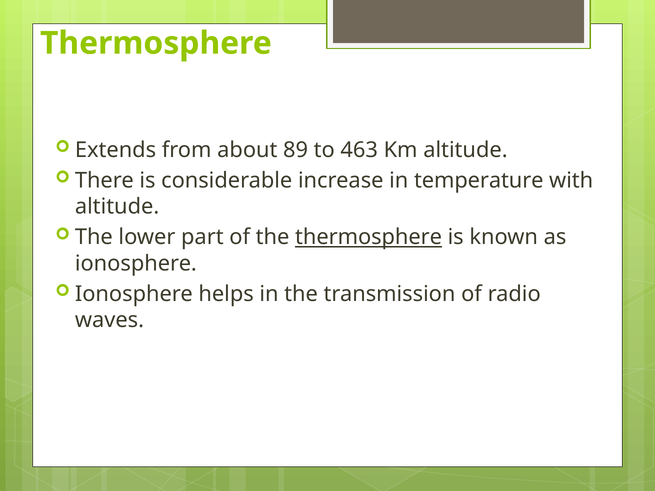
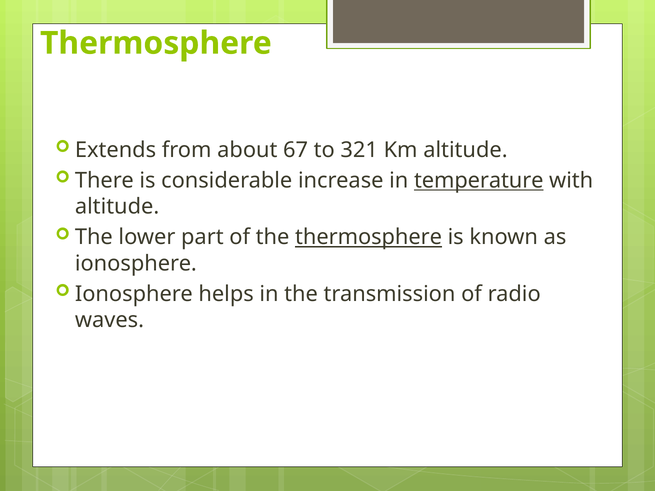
89: 89 -> 67
463: 463 -> 321
temperature underline: none -> present
